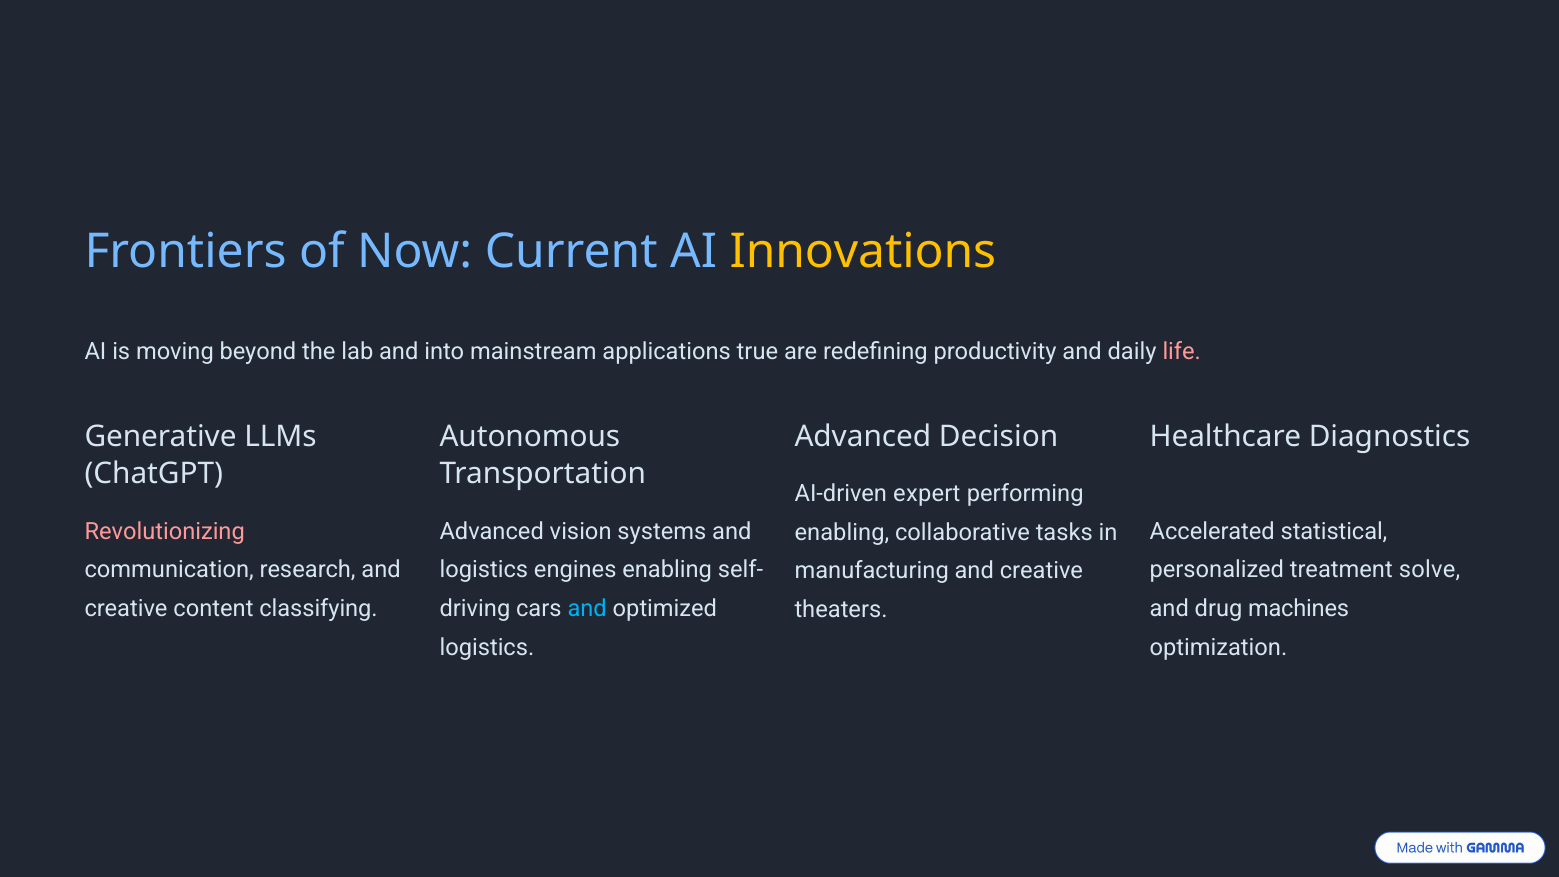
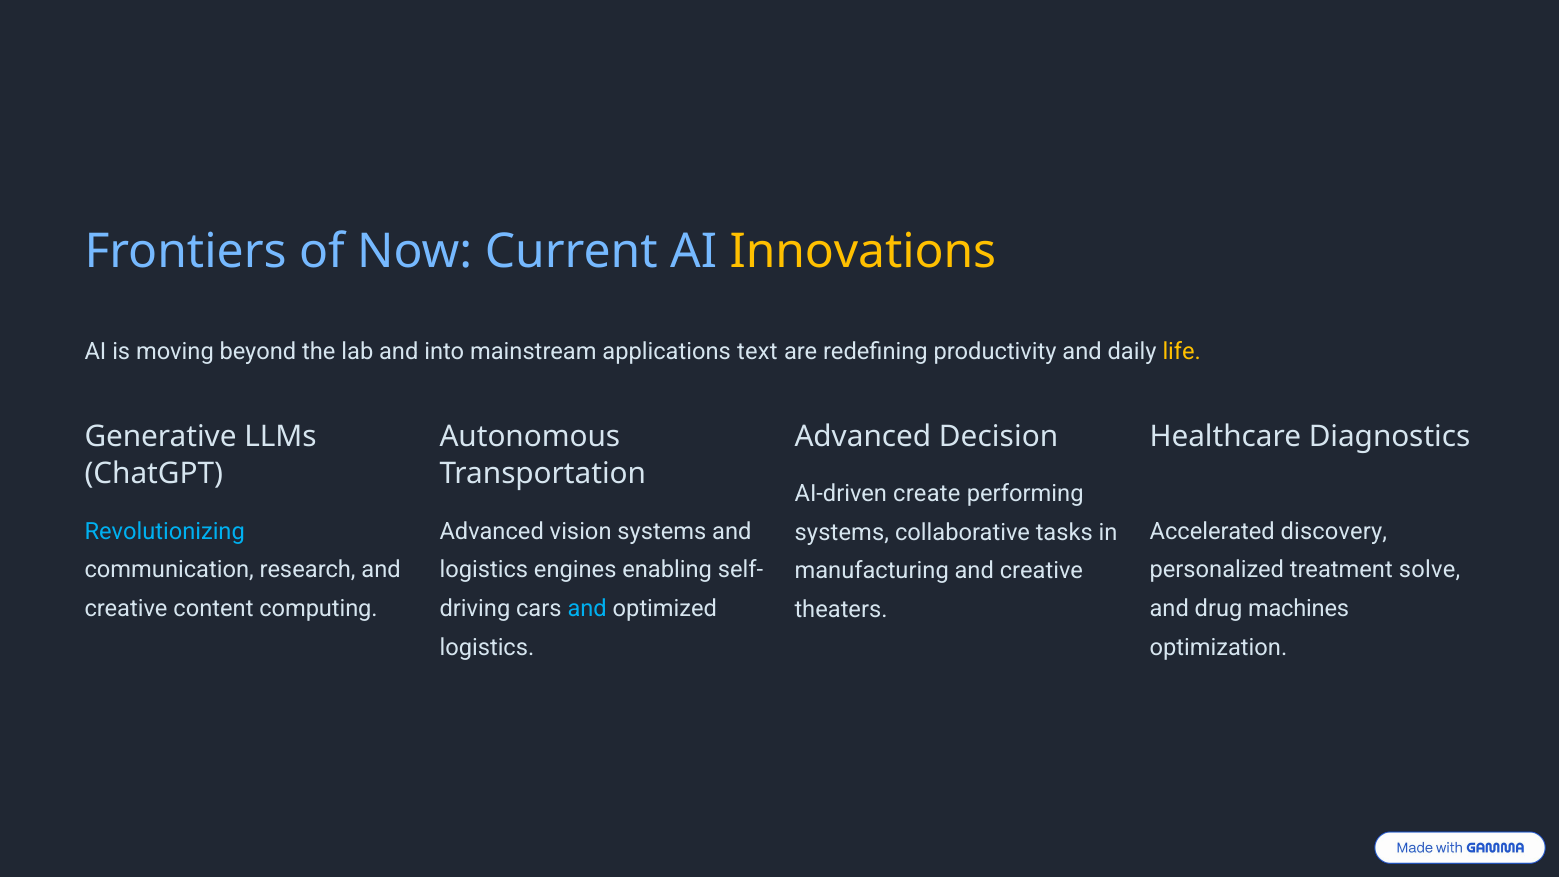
true: true -> text
life colour: pink -> yellow
expert: expert -> create
Revolutionizing colour: pink -> light blue
statistical: statistical -> discovery
enabling at (842, 532): enabling -> systems
classifying: classifying -> computing
